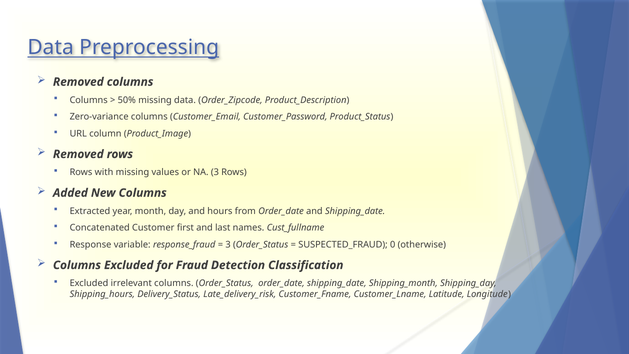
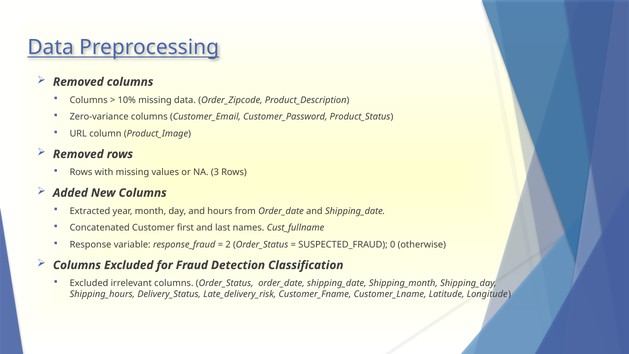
50%: 50% -> 10%
3 at (228, 245): 3 -> 2
